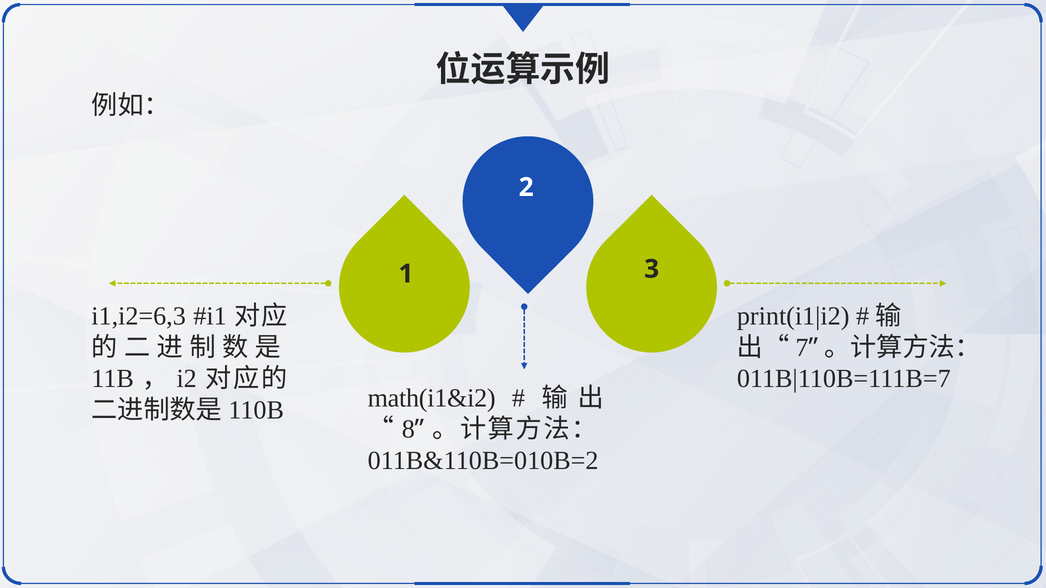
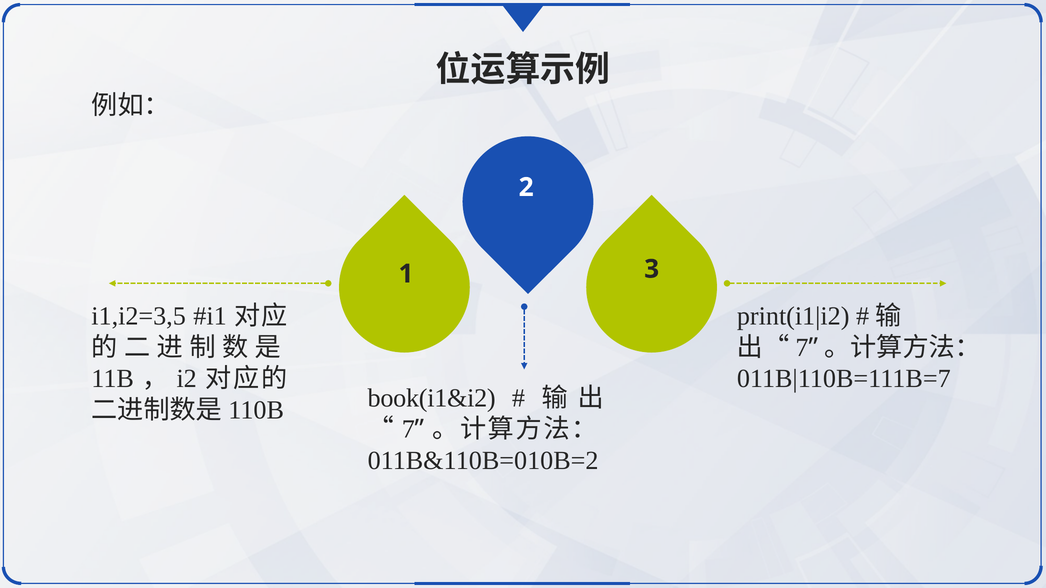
i1,i2=6,3: i1,i2=6,3 -> i1,i2=3,5
math(i1&i2: math(i1&i2 -> book(i1&i2
8: 8 -> 7
